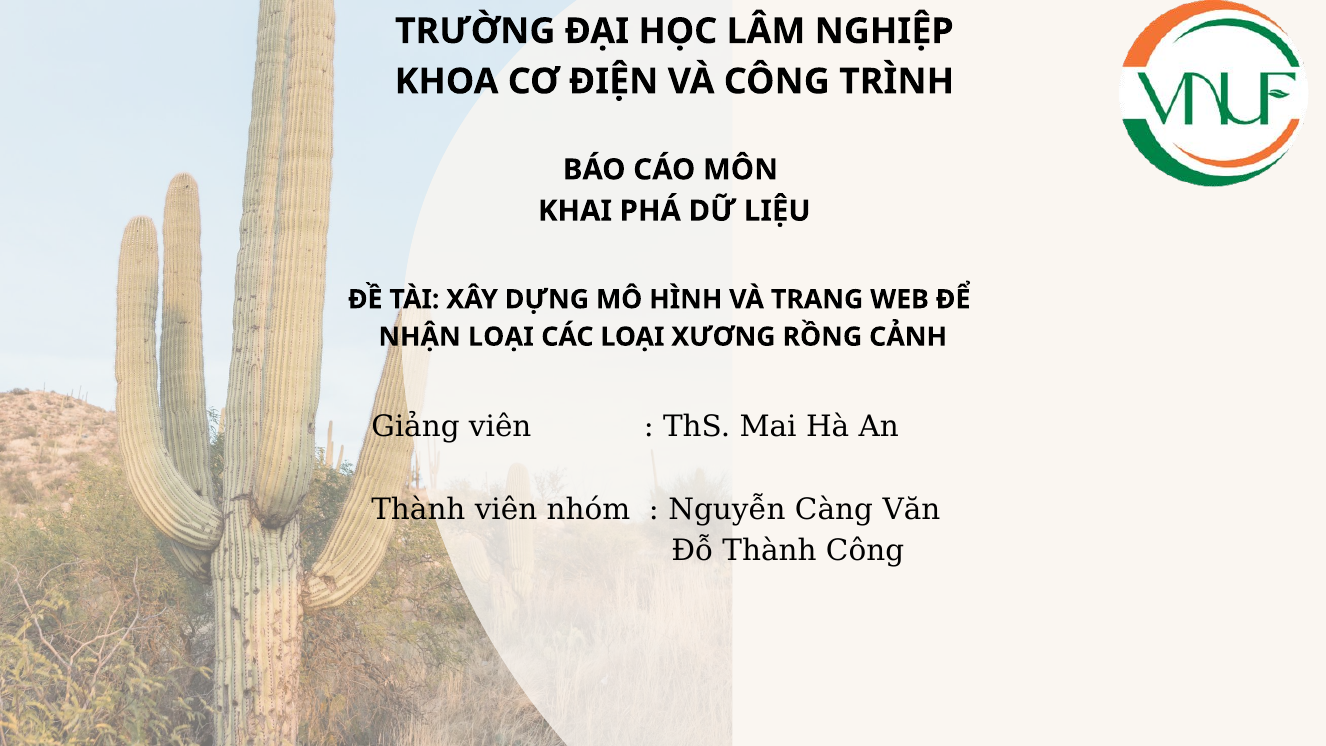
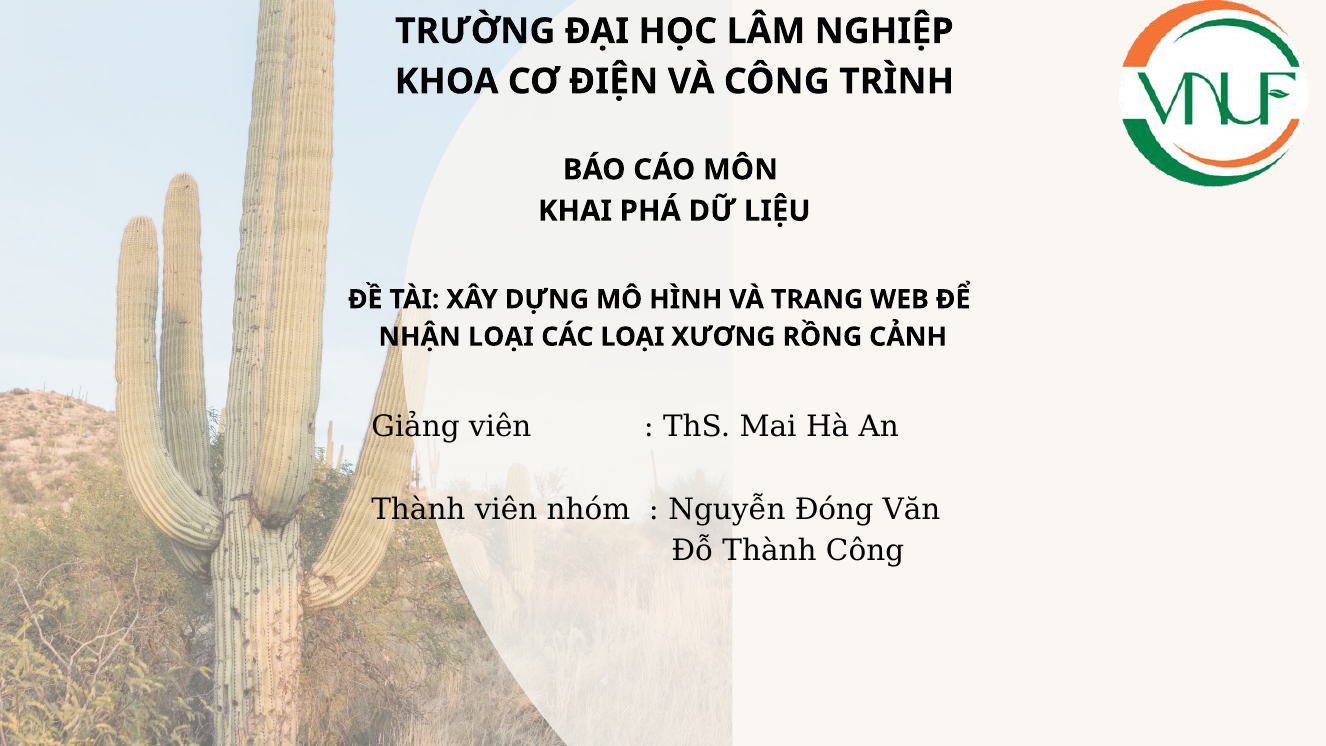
Càng: Càng -> Đóng
